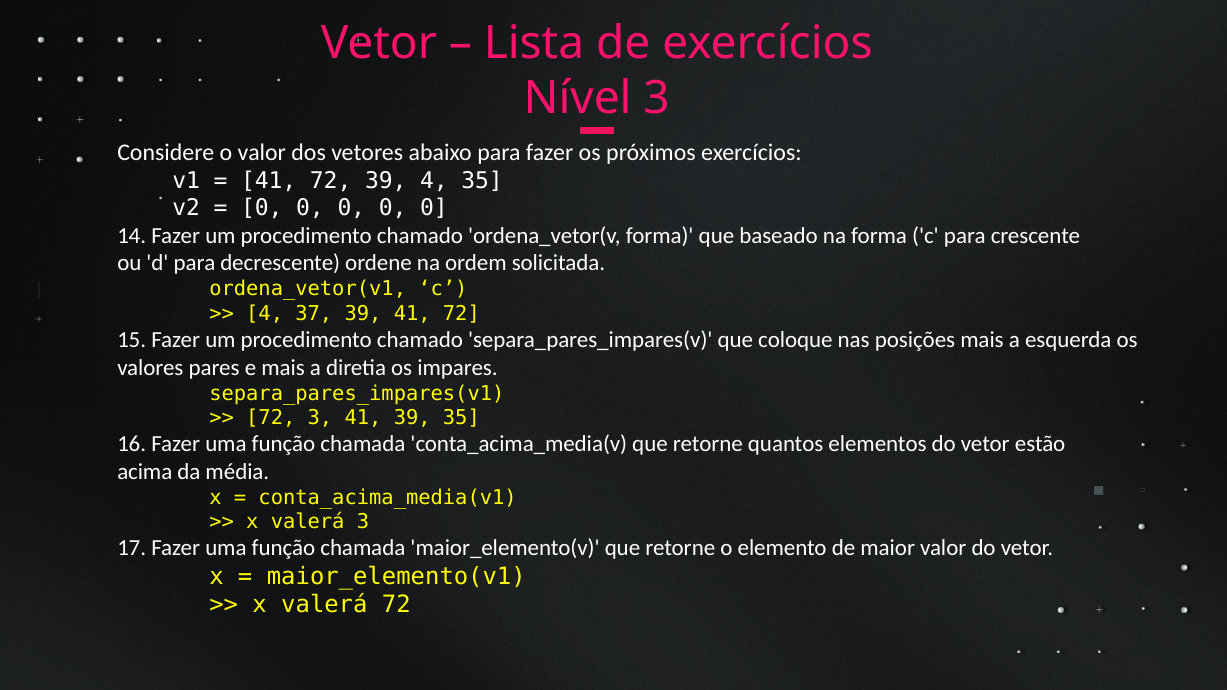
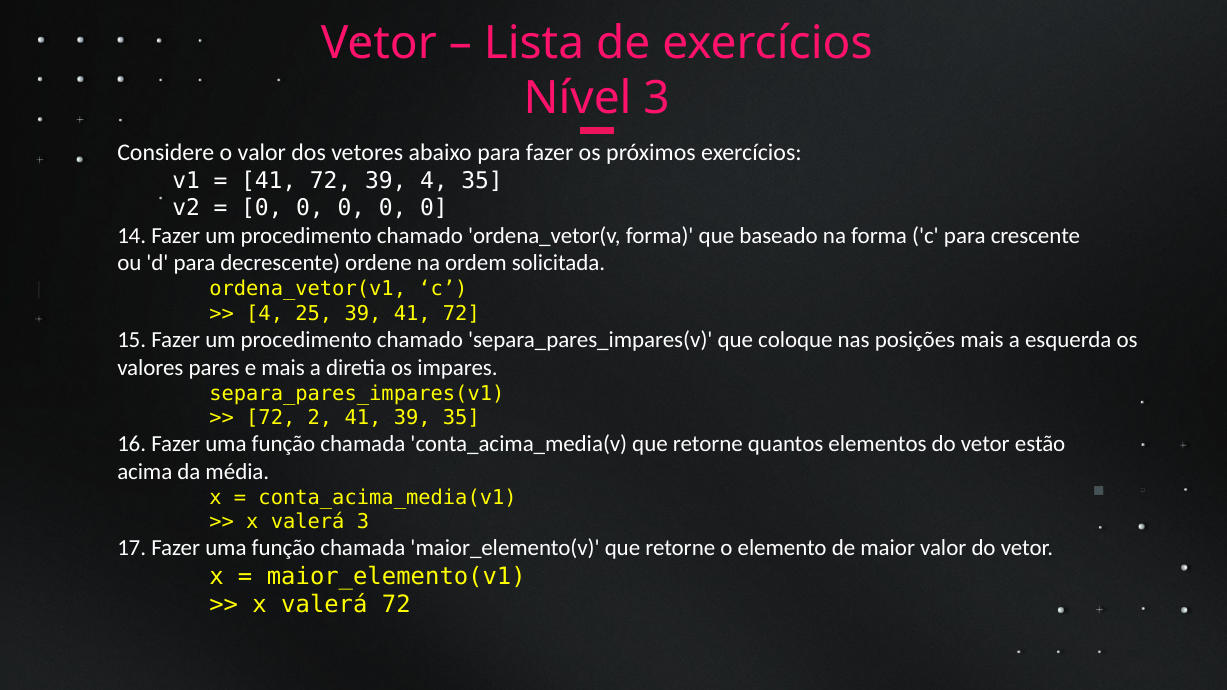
37: 37 -> 25
72 3: 3 -> 2
